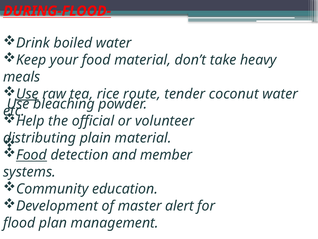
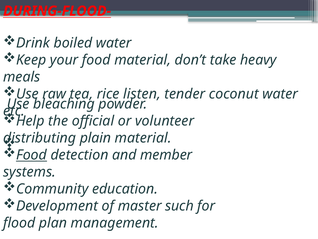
Use at (27, 94) underline: present -> none
route: route -> listen
alert: alert -> such
